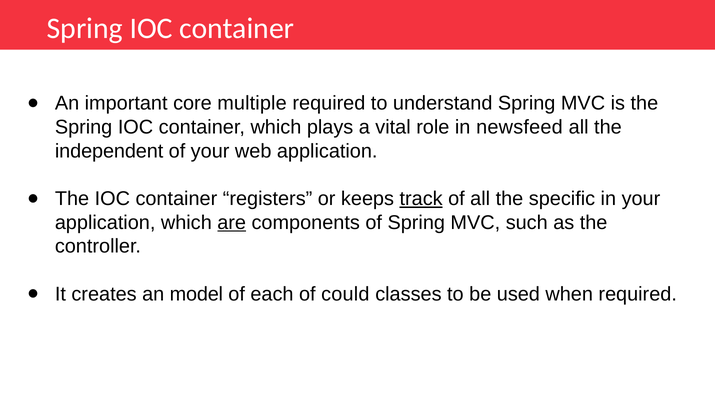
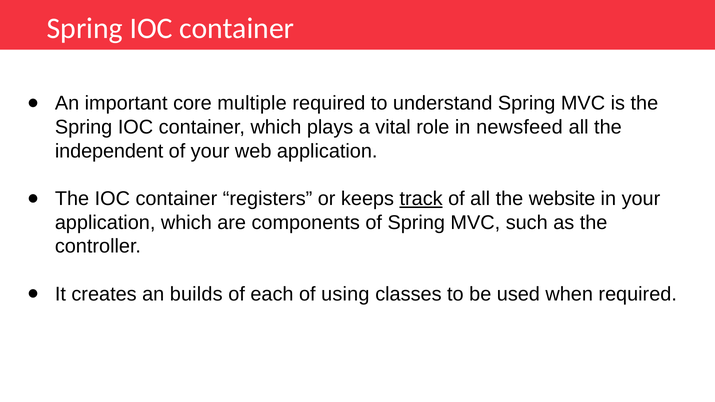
specific: specific -> website
are underline: present -> none
model: model -> builds
could: could -> using
